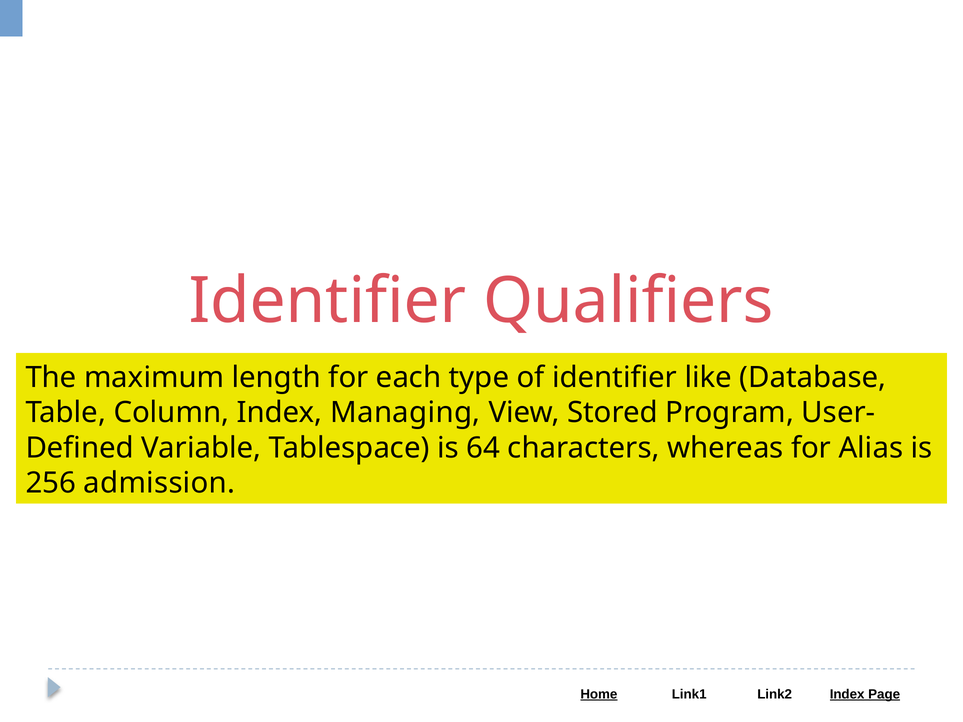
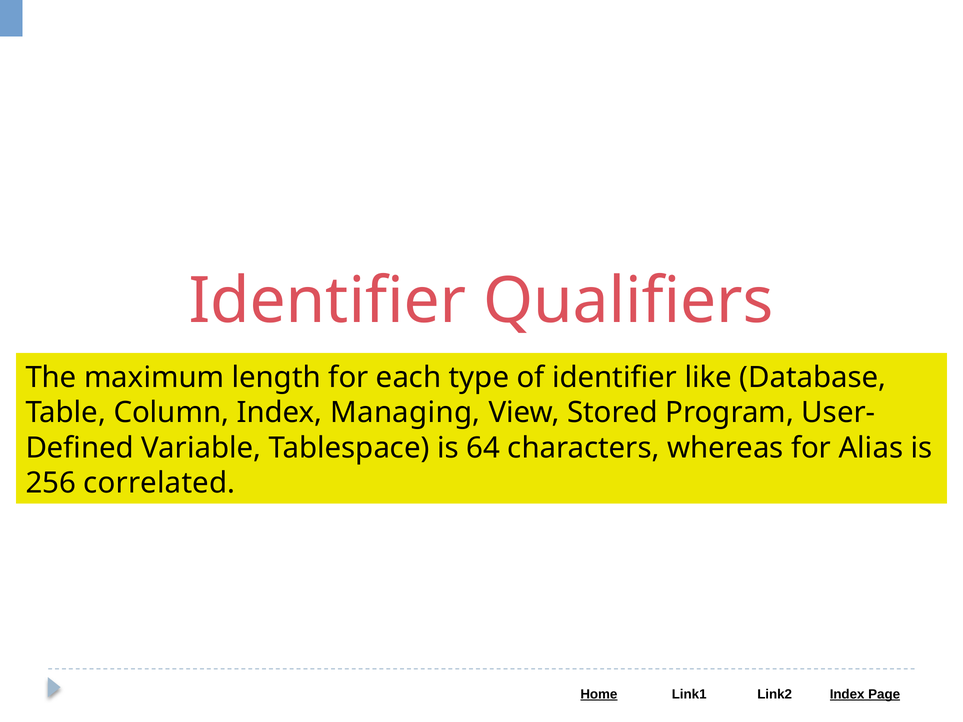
admission: admission -> correlated
